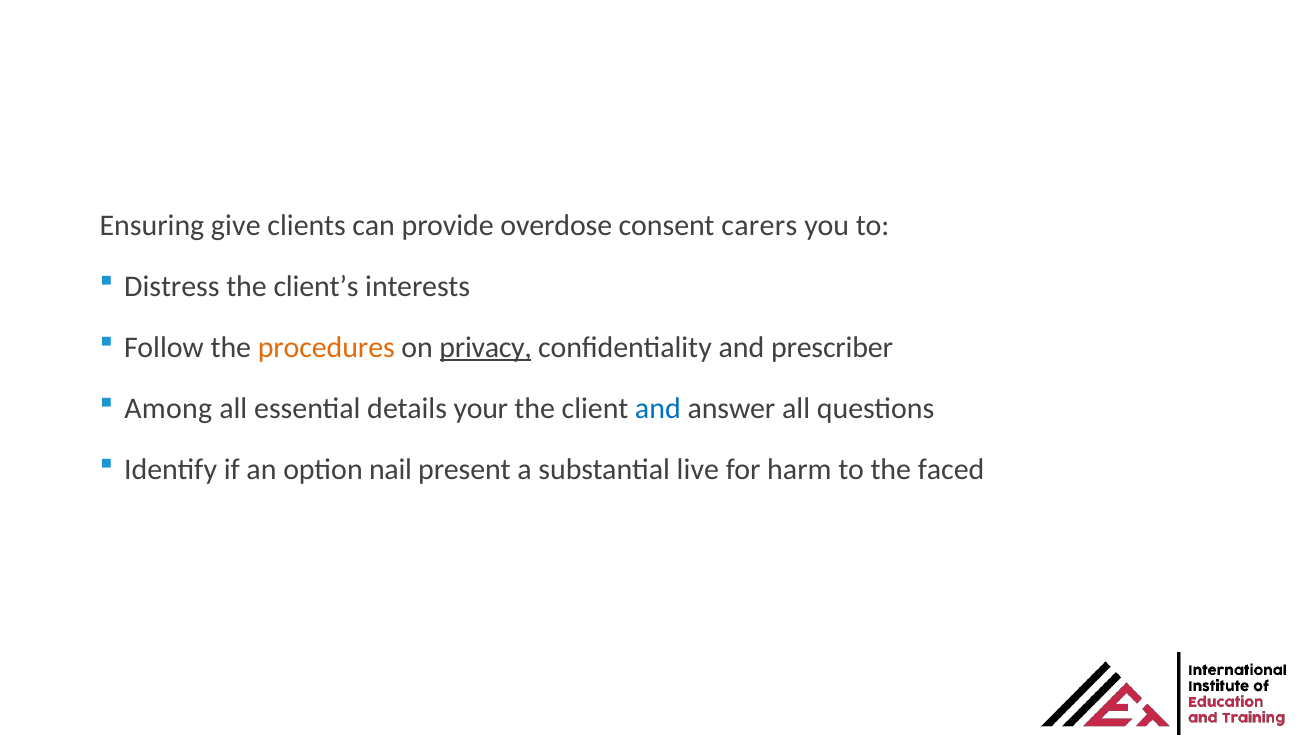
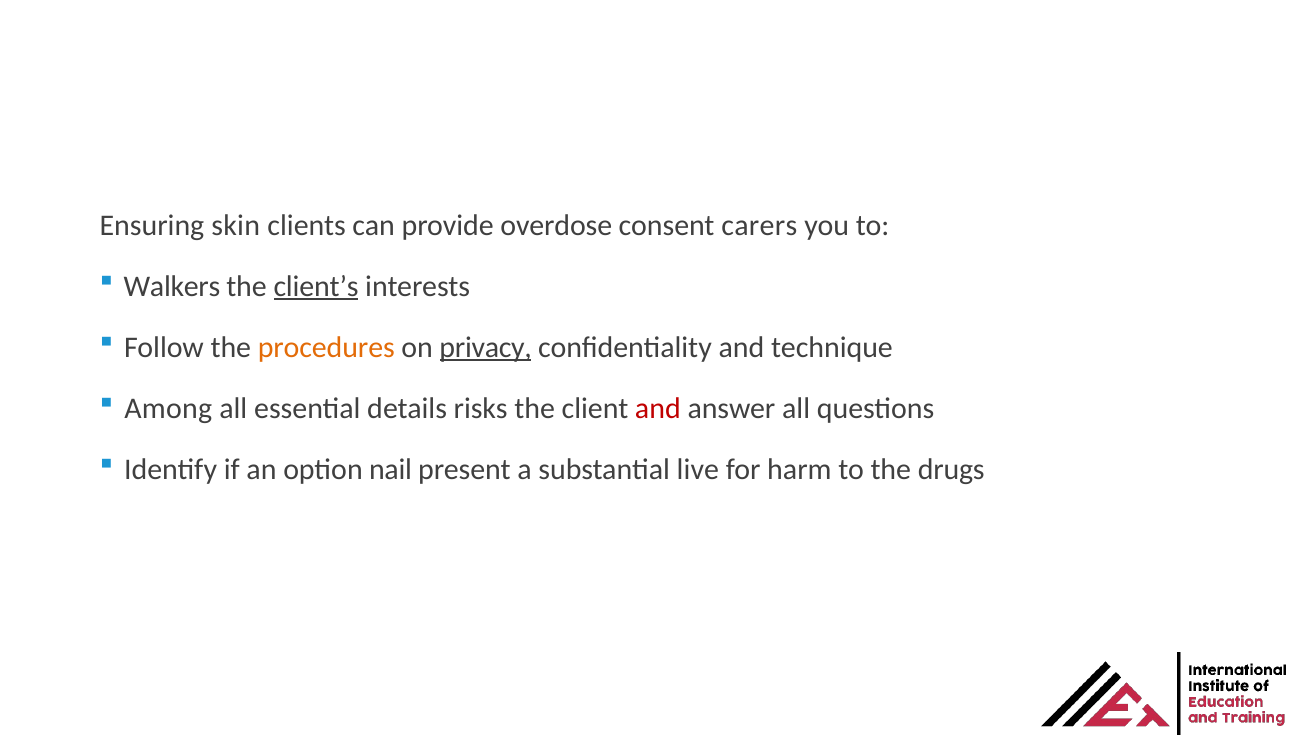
give: give -> skin
Distress: Distress -> Walkers
client’s underline: none -> present
prescriber: prescriber -> technique
your: your -> risks
and at (658, 408) colour: blue -> red
faced: faced -> drugs
